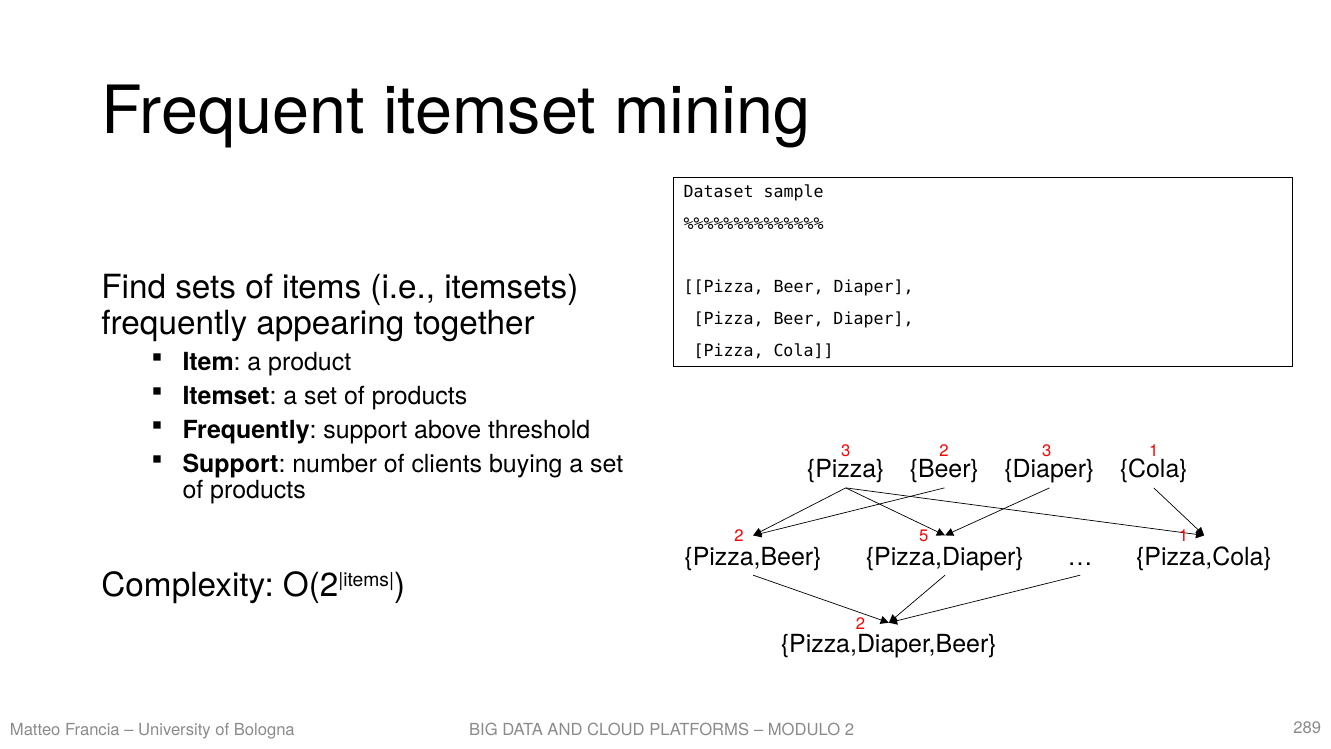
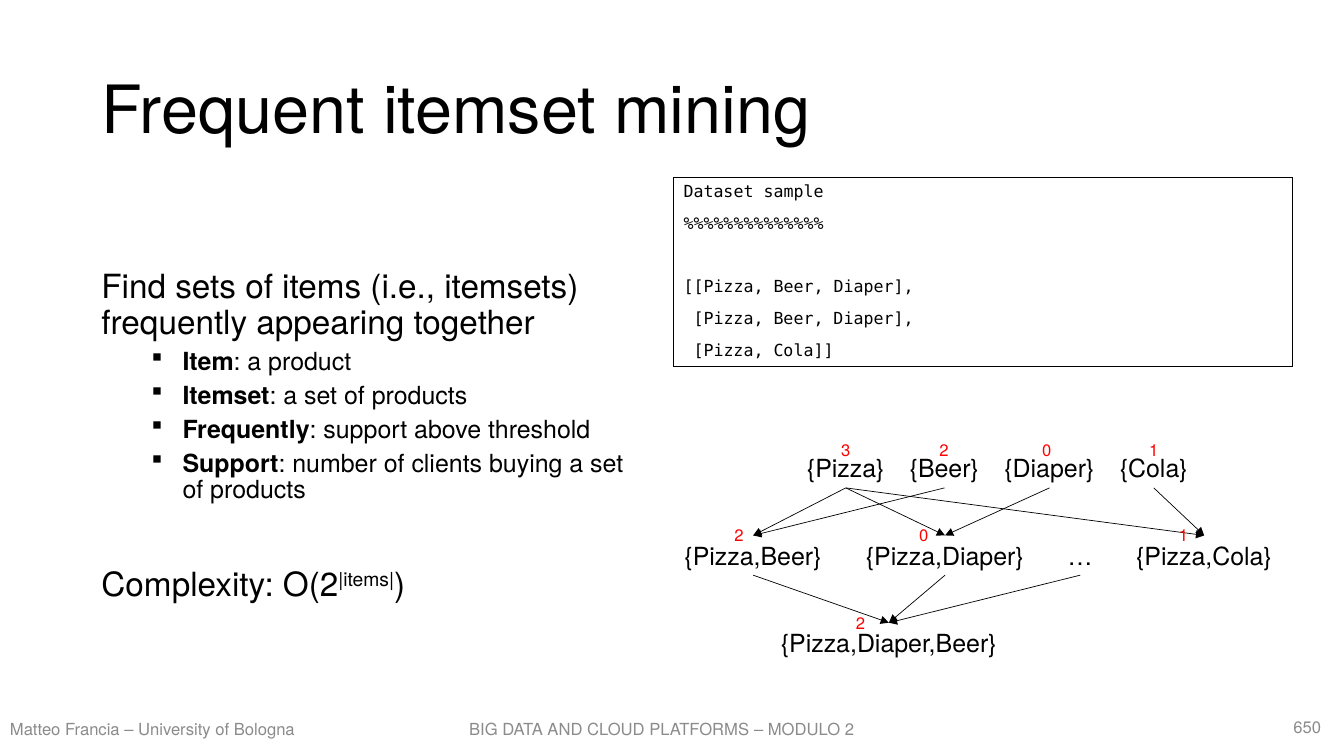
3 2 3: 3 -> 0
5 at (924, 536): 5 -> 0
289: 289 -> 650
